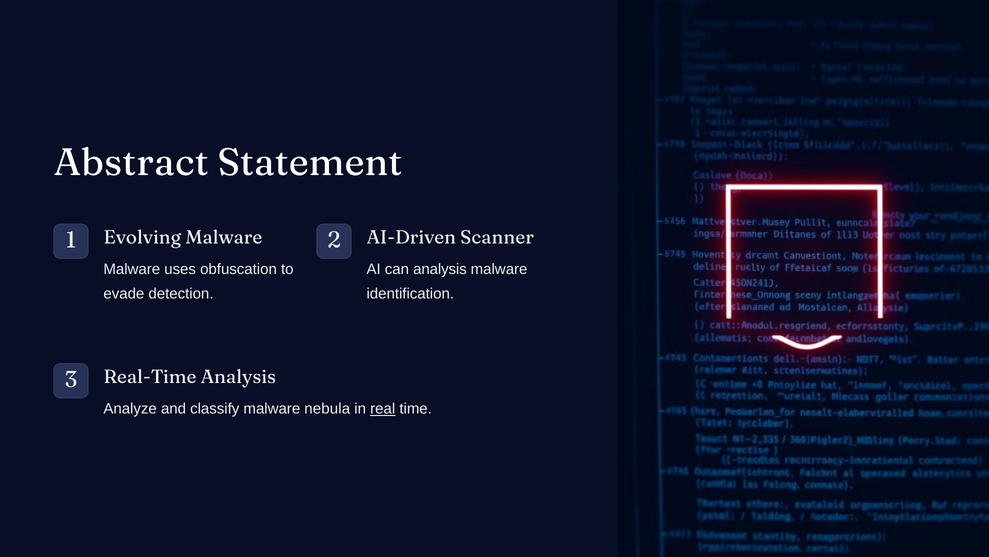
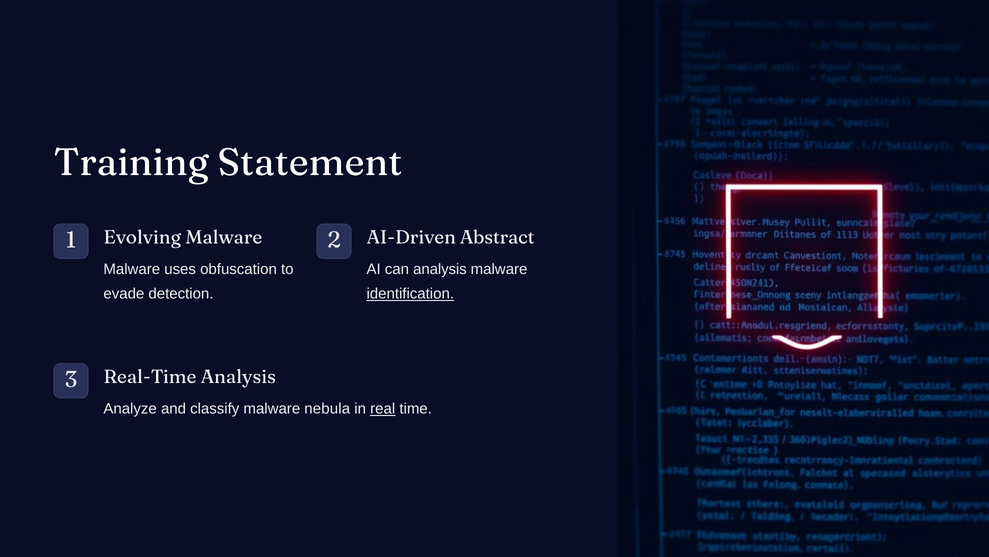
Abstract: Abstract -> Training
Scanner: Scanner -> Abstract
identification underline: none -> present
